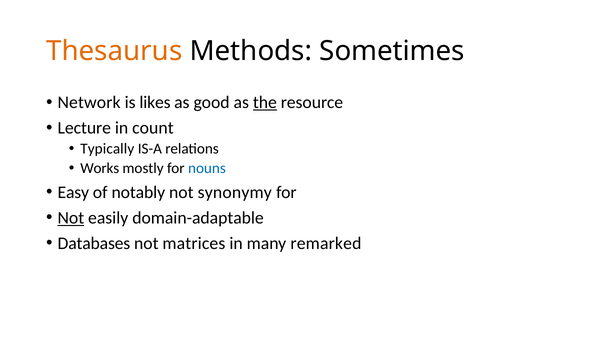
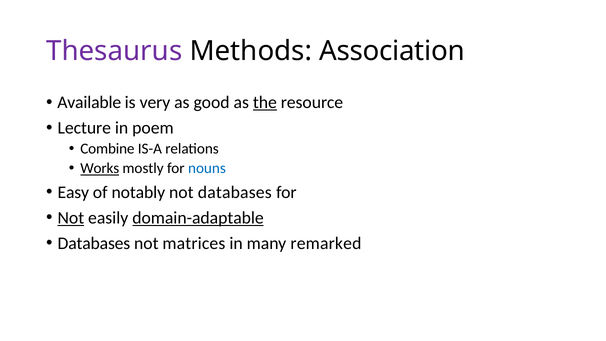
Thesaurus colour: orange -> purple
Sometimes: Sometimes -> Association
Network: Network -> Available
likes: likes -> very
count: count -> poem
Typically: Typically -> Combine
Works underline: none -> present
not synonymy: synonymy -> databases
domain-adaptable underline: none -> present
